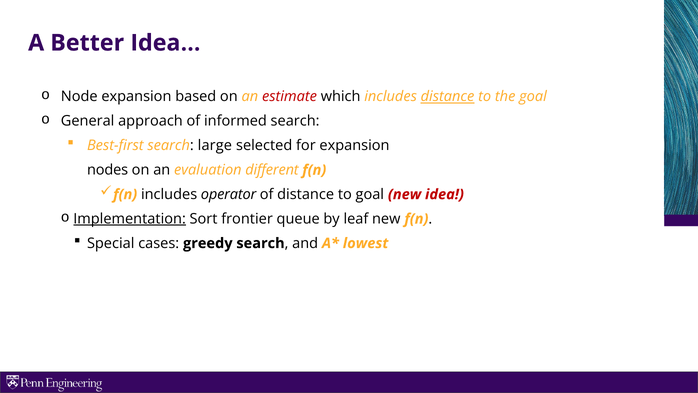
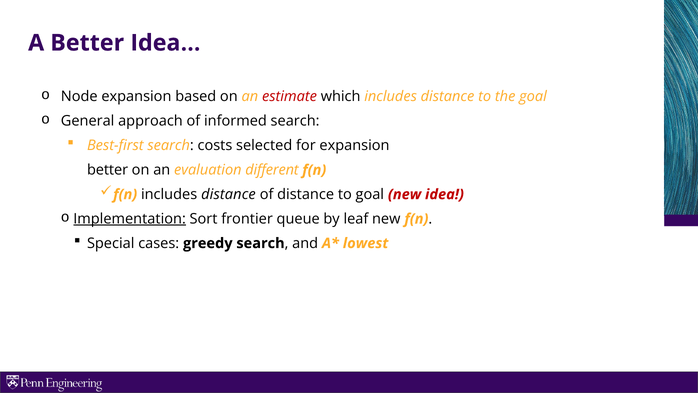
distance at (448, 97) underline: present -> none
large: large -> costs
nodes at (108, 170): nodes -> better
f(n includes operator: operator -> distance
